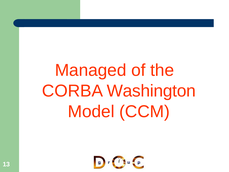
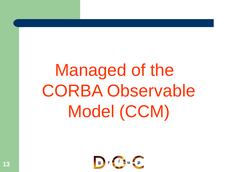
Washington: Washington -> Observable
